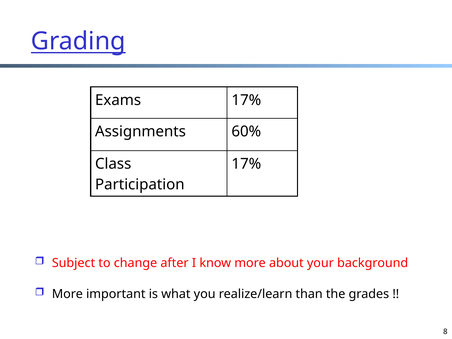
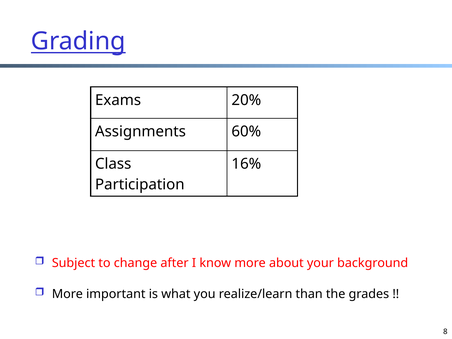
Exams 17%: 17% -> 20%
17% at (246, 164): 17% -> 16%
